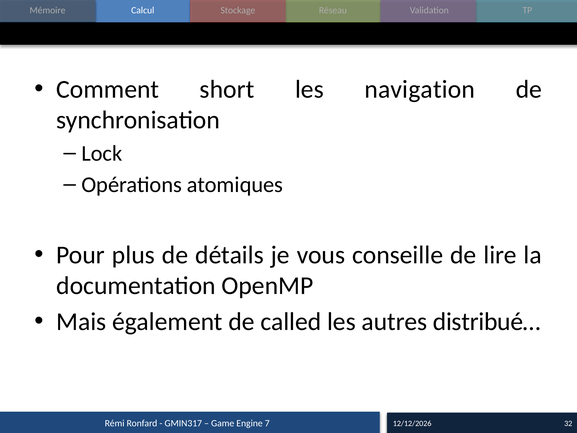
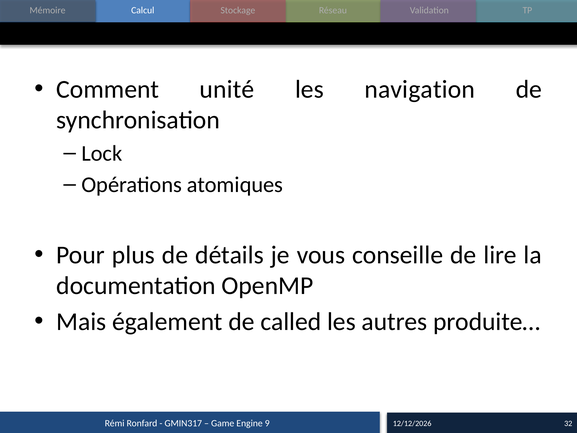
short: short -> unité
distribué…: distribué… -> produite…
7: 7 -> 9
